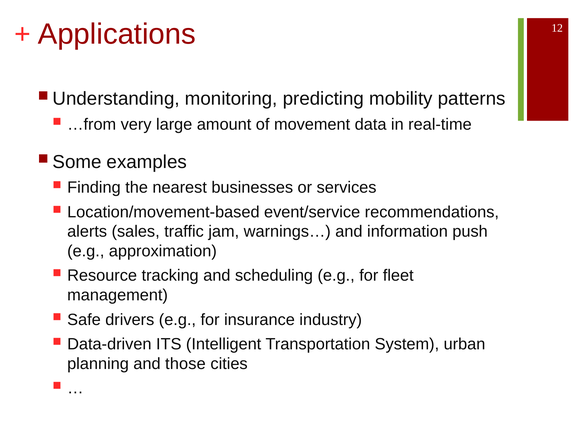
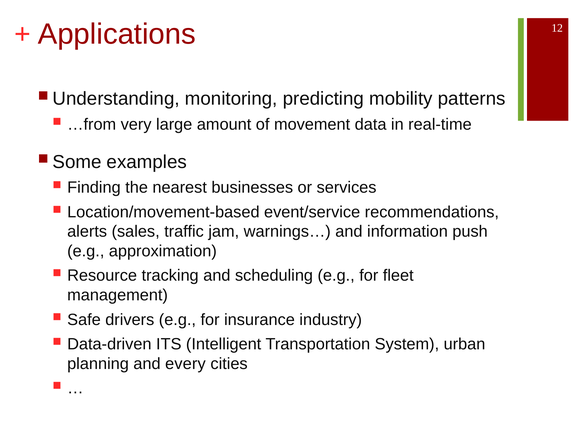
those: those -> every
